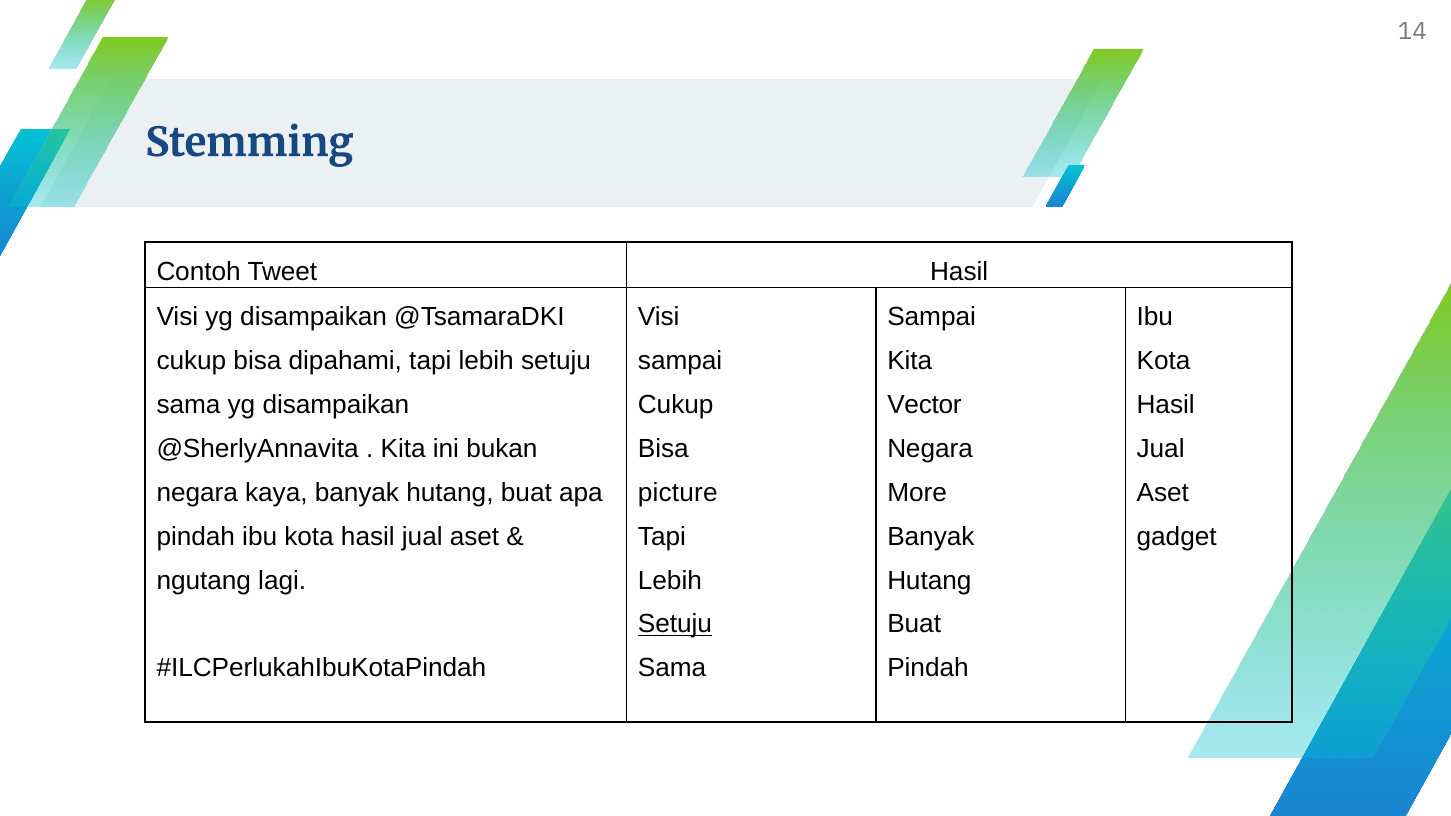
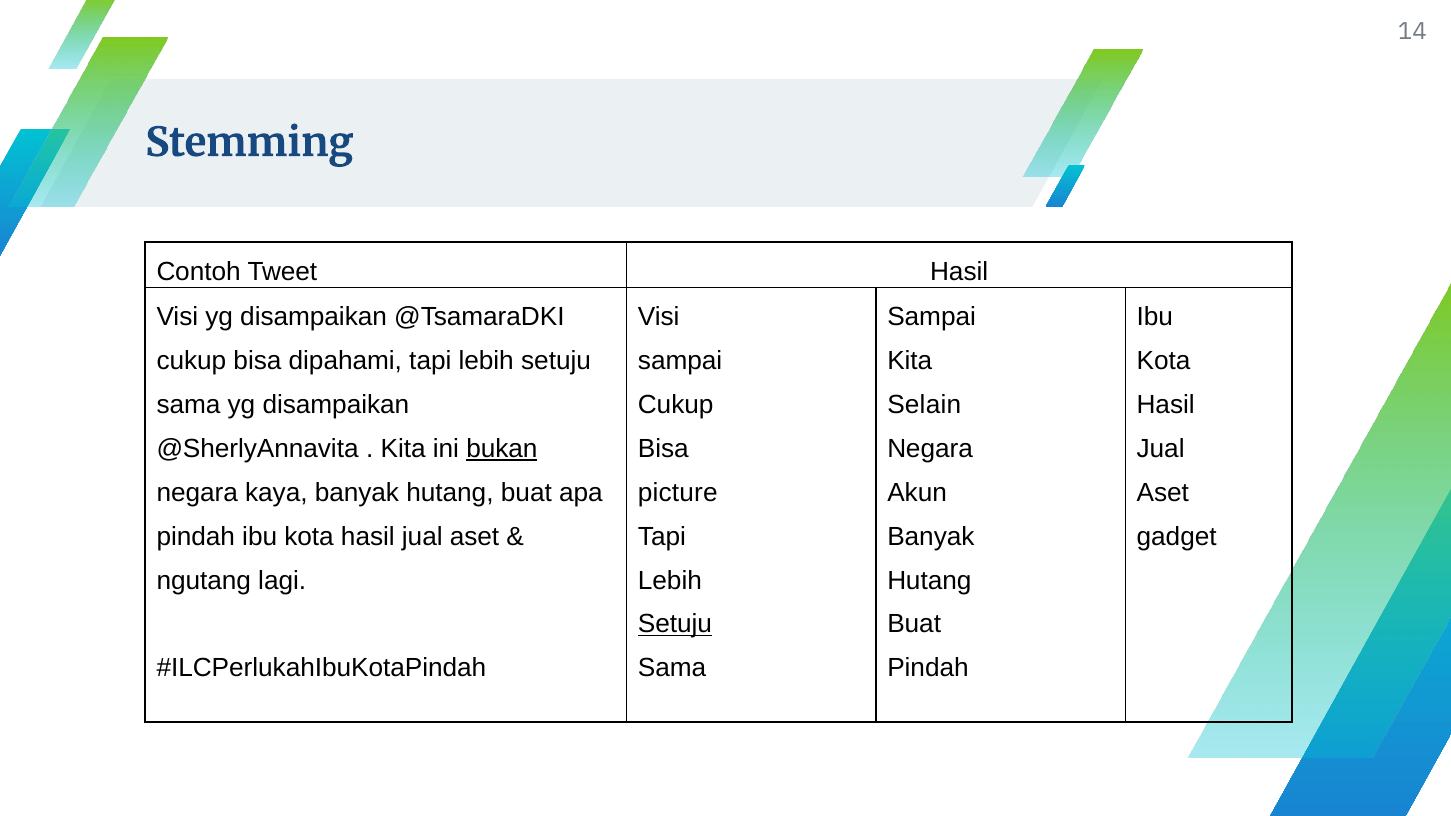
Vector: Vector -> Selain
bukan underline: none -> present
More: More -> Akun
